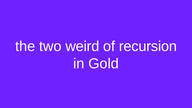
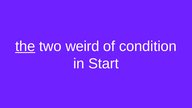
the underline: none -> present
recursion: recursion -> condition
Gold: Gold -> Start
